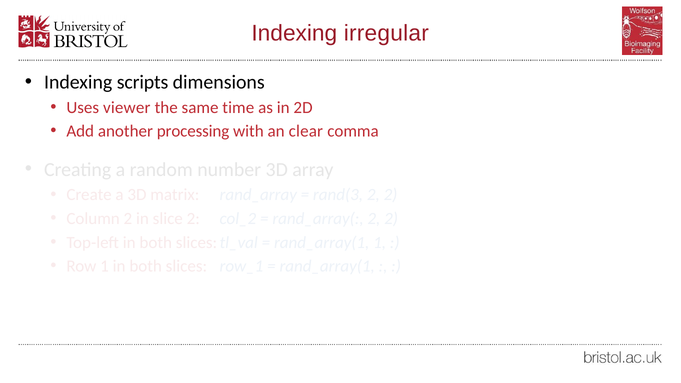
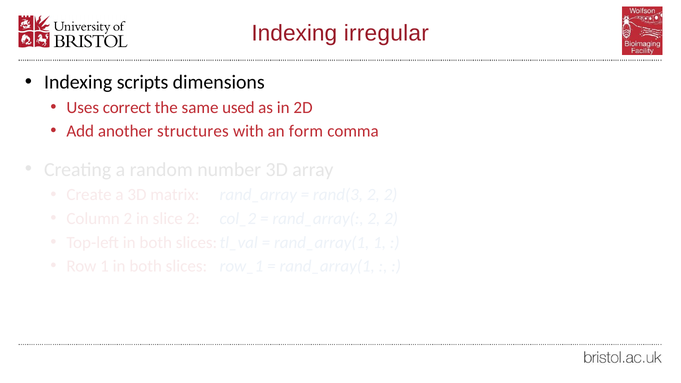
viewer: viewer -> correct
time: time -> used
processing: processing -> structures
clear: clear -> form
